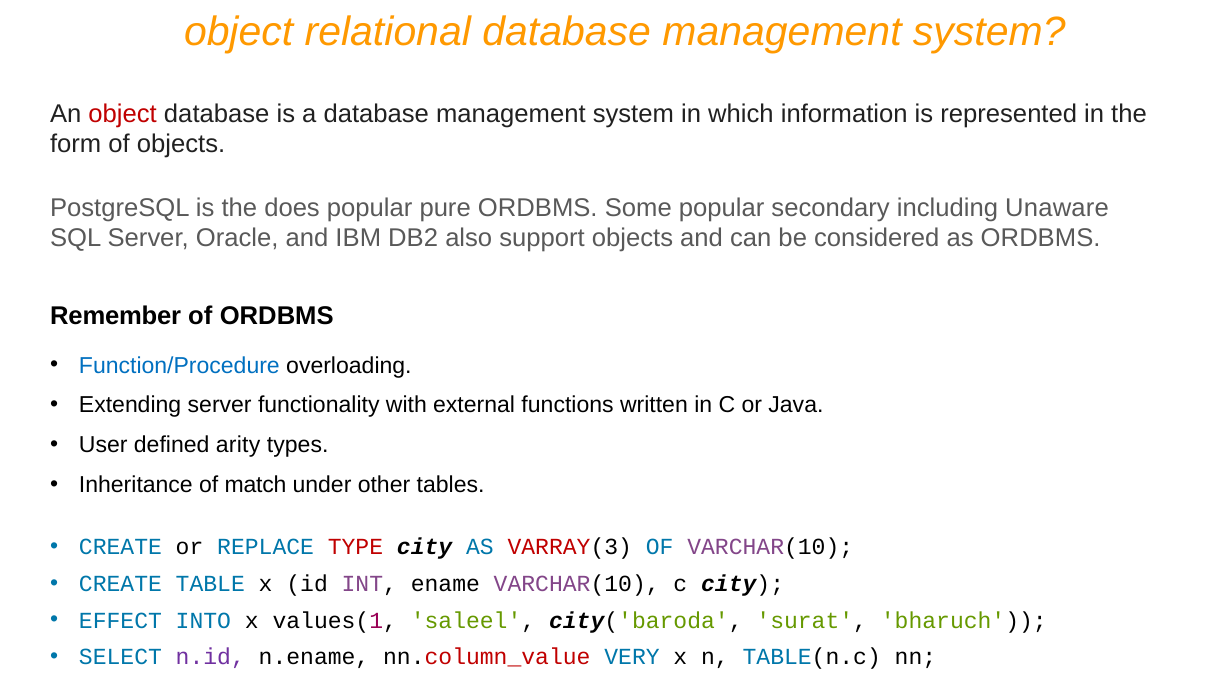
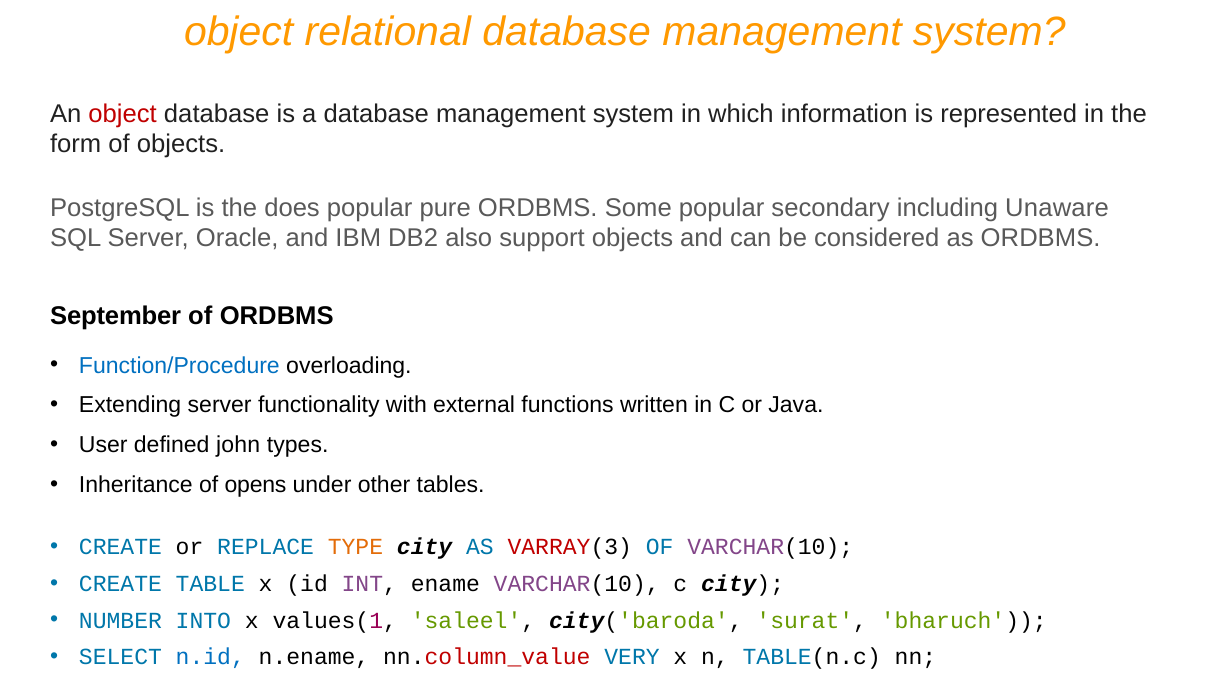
Remember: Remember -> September
arity: arity -> john
match: match -> opens
TYPE colour: red -> orange
EFFECT: EFFECT -> NUMBER
n.id colour: purple -> blue
